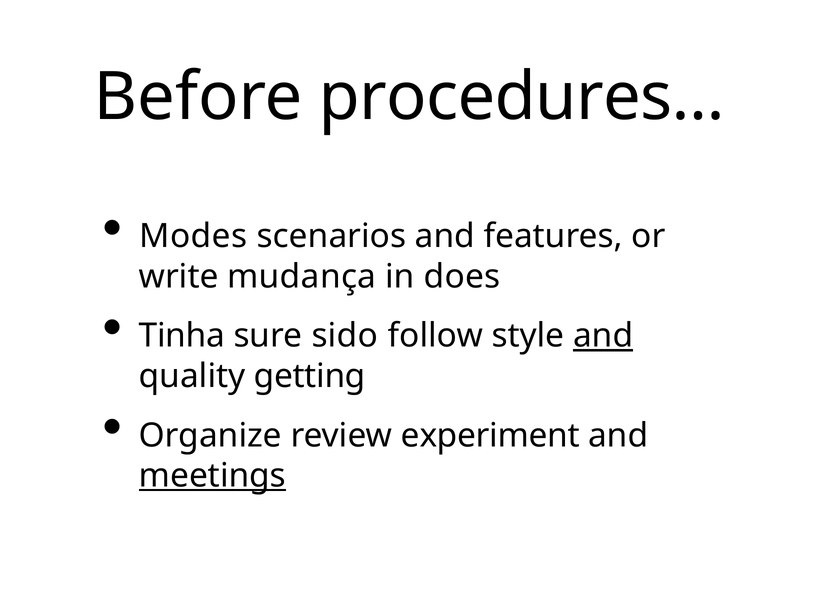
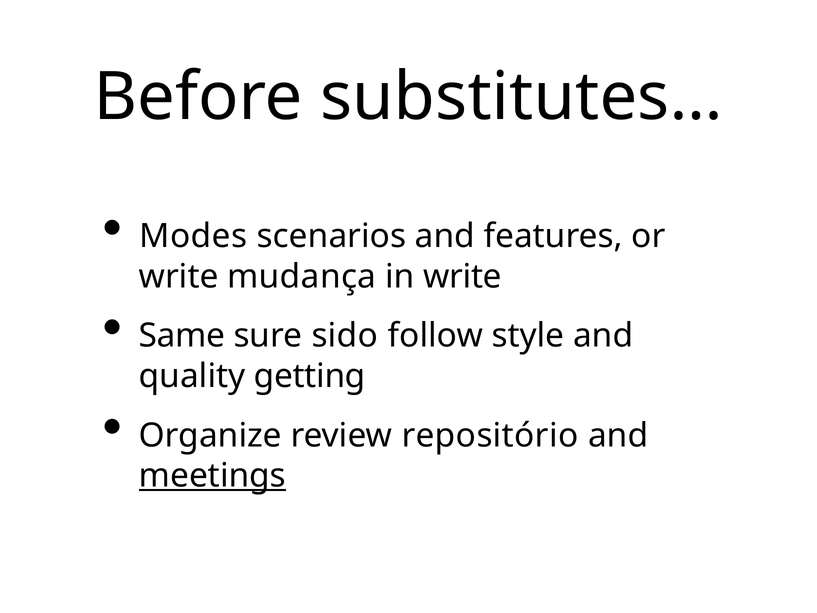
procedures…: procedures… -> substitutes…
in does: does -> write
Tinha: Tinha -> Same
and at (603, 336) underline: present -> none
experiment: experiment -> repositório
